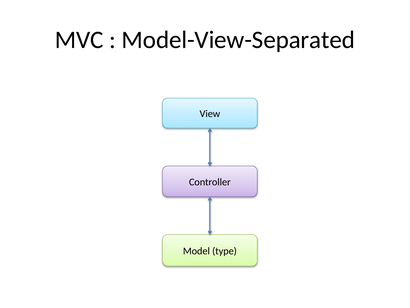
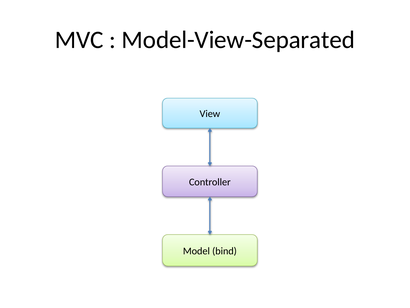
type: type -> bind
